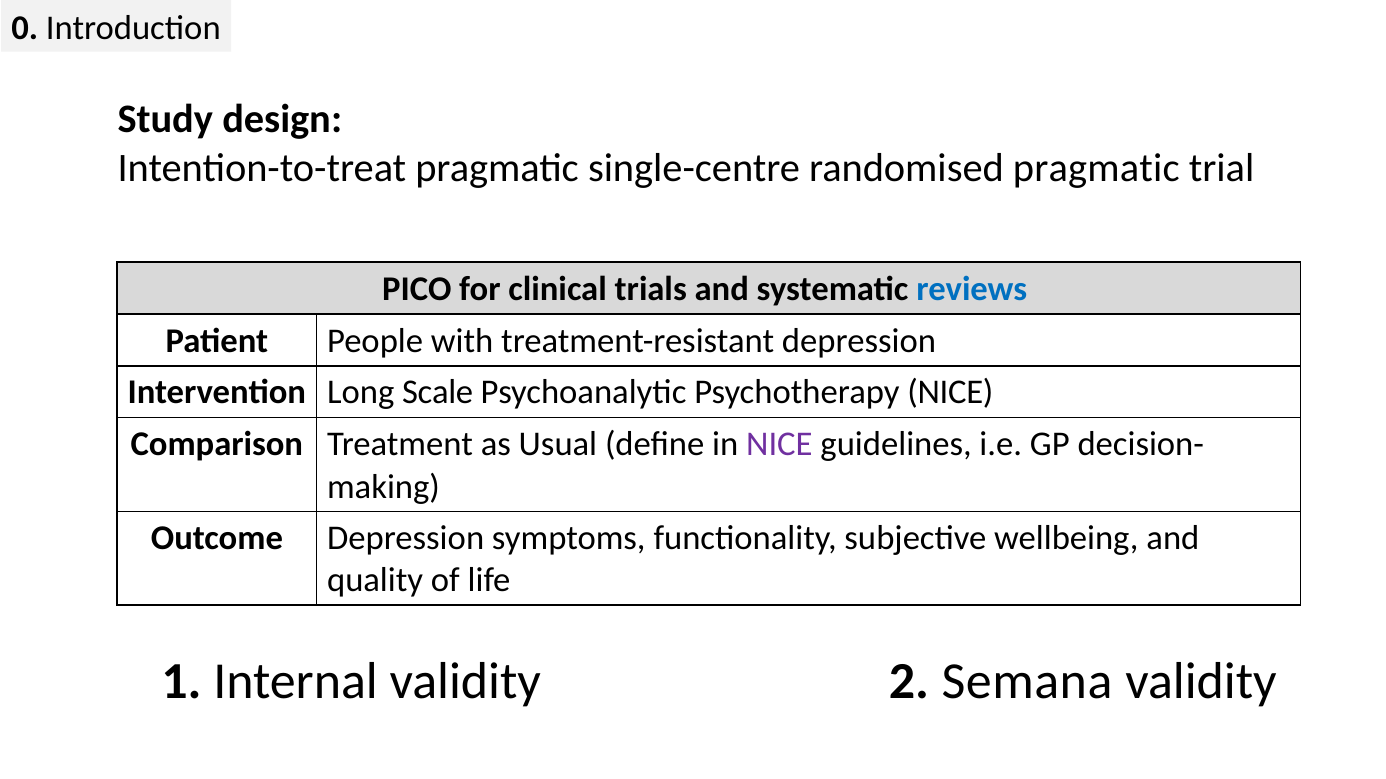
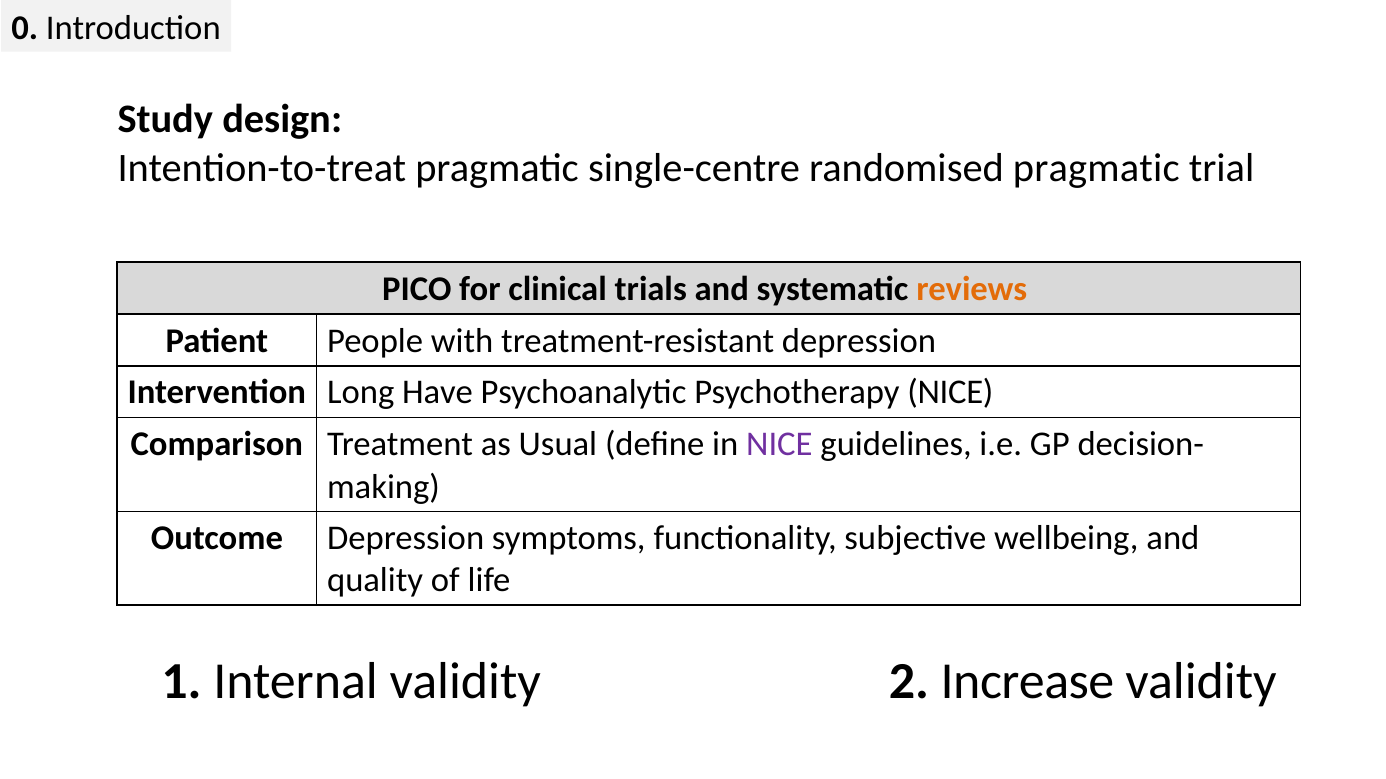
reviews colour: blue -> orange
Scale: Scale -> Have
Semana: Semana -> Increase
